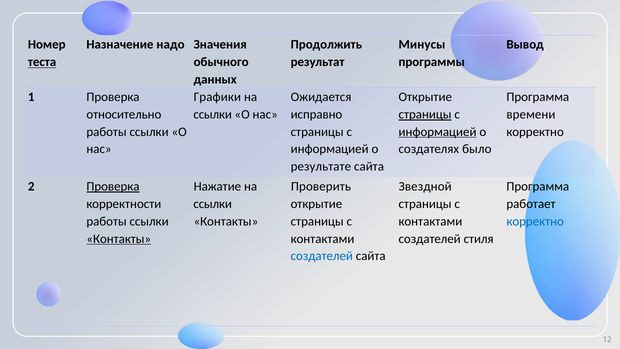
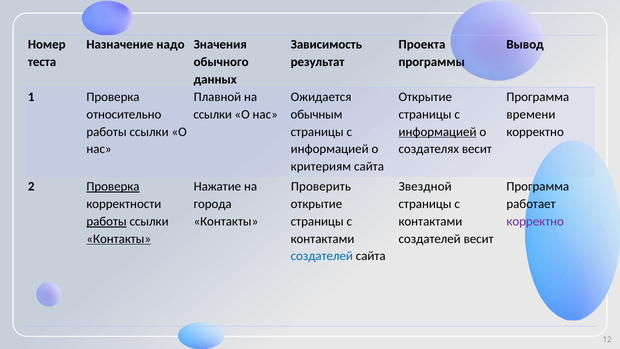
Продолжить: Продолжить -> Зависимость
Минусы: Минусы -> Проекта
теста underline: present -> none
Графики: Графики -> Плавной
исправно: исправно -> обычным
страницы at (425, 114) underline: present -> none
создателях было: было -> весит
результате: результате -> критериям
ссылки at (213, 204): ссылки -> города
работы at (107, 221) underline: none -> present
корректно at (535, 221) colour: blue -> purple
создателей стиля: стиля -> весит
